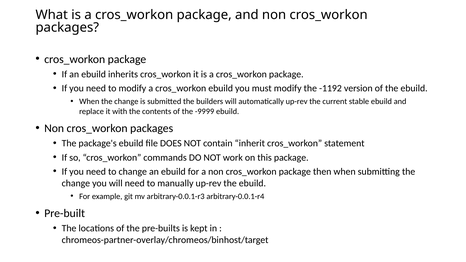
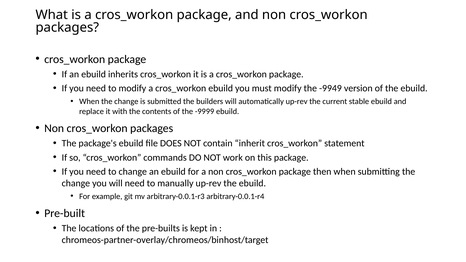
-1192: -1192 -> -9949
